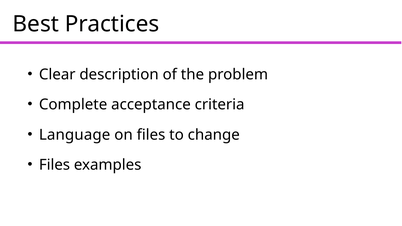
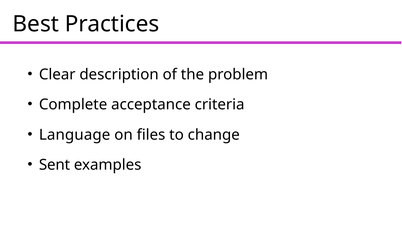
Files at (54, 165): Files -> Sent
